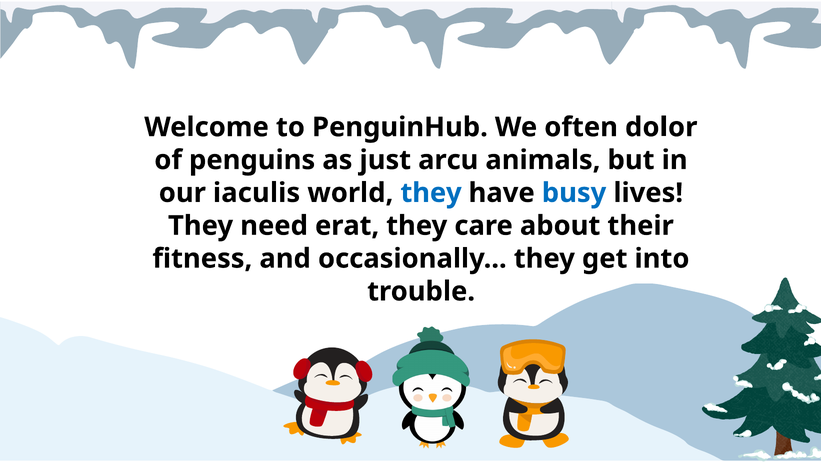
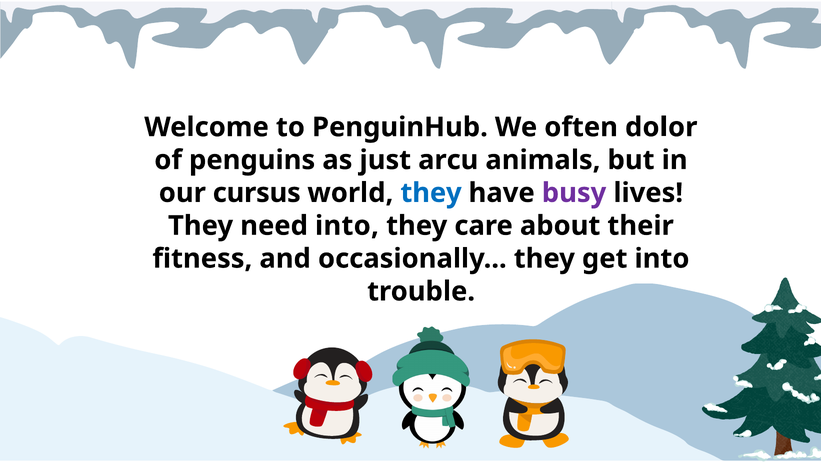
iaculis: iaculis -> cursus
busy colour: blue -> purple
need erat: erat -> into
